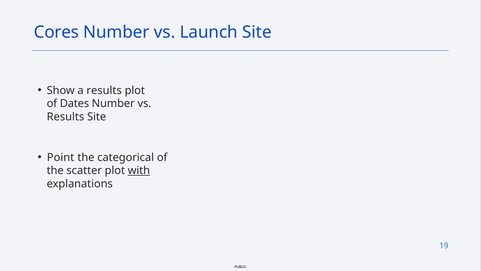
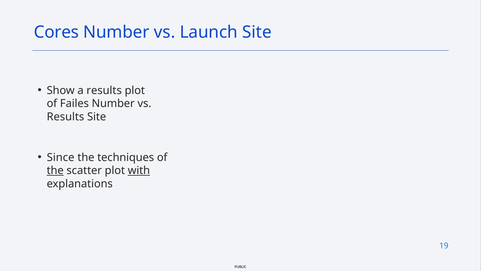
Dates: Dates -> Failes
Point: Point -> Since
categorical: categorical -> techniques
the at (55, 170) underline: none -> present
